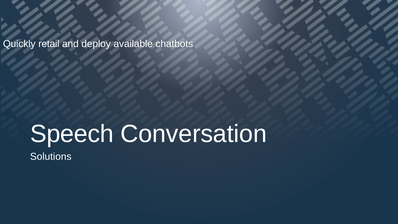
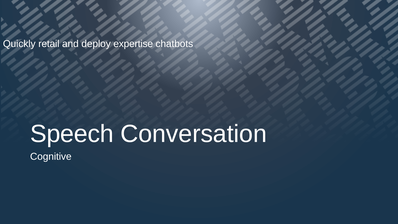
available: available -> expertise
Solutions: Solutions -> Cognitive
